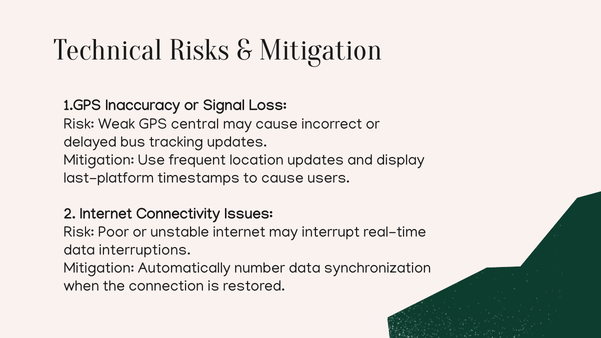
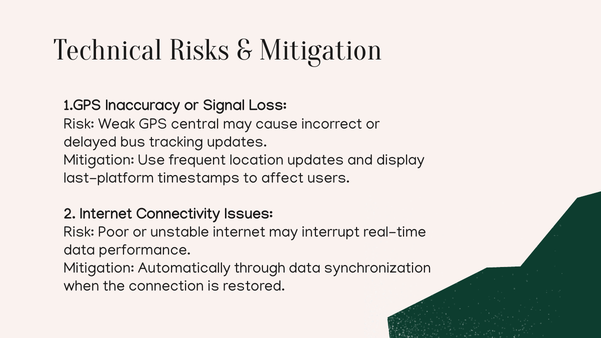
to cause: cause -> affect
interruptions: interruptions -> performance
number: number -> through
